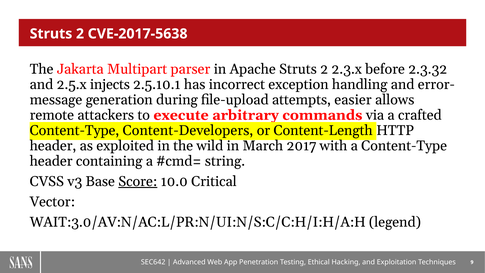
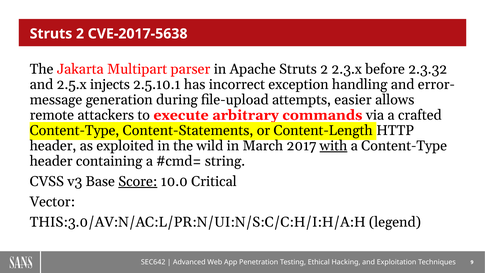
Content-Developers: Content-Developers -> Content-Statements
with underline: none -> present
WAIT:3.0/AV:N/AC:L/PR:N/UI:N/S:C/C:H/I:H/A:H: WAIT:3.0/AV:N/AC:L/PR:N/UI:N/S:C/C:H/I:H/A:H -> THIS:3.0/AV:N/AC:L/PR:N/UI:N/S:C/C:H/I:H/A:H
